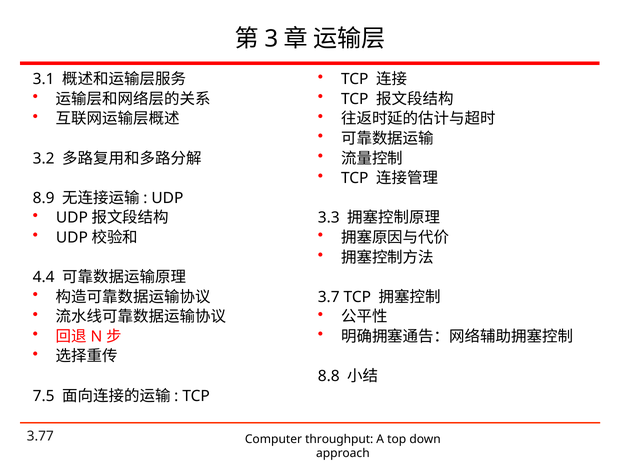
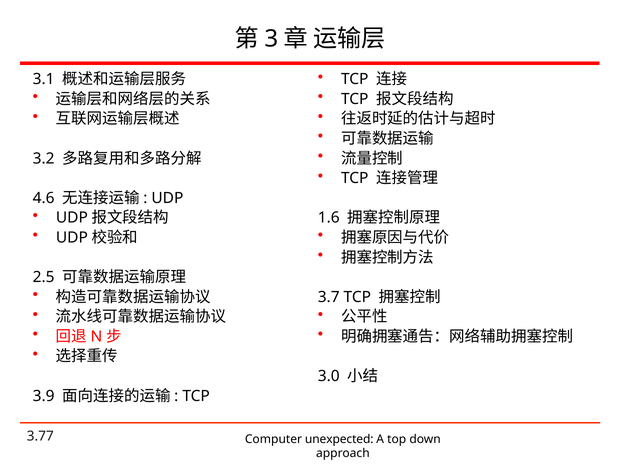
8.9: 8.9 -> 4.6
3.3: 3.3 -> 1.6
4.4: 4.4 -> 2.5
8.8: 8.8 -> 3.0
7.5: 7.5 -> 3.9
throughput: throughput -> unexpected
